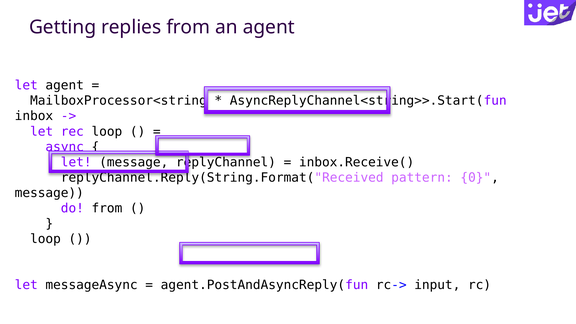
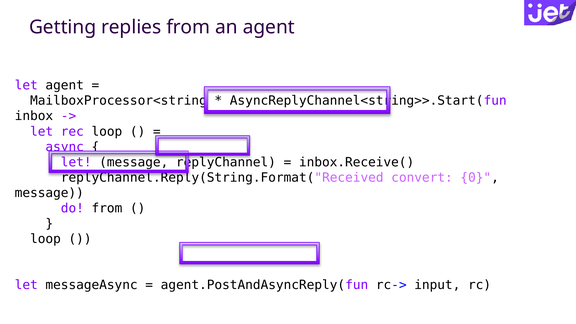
pattern: pattern -> convert
